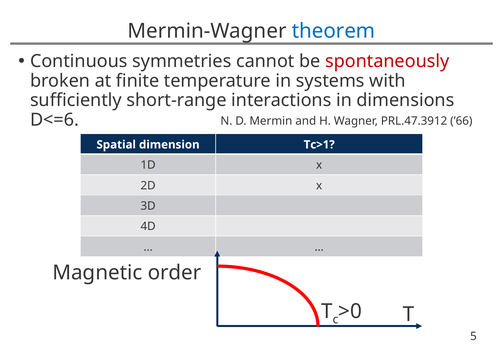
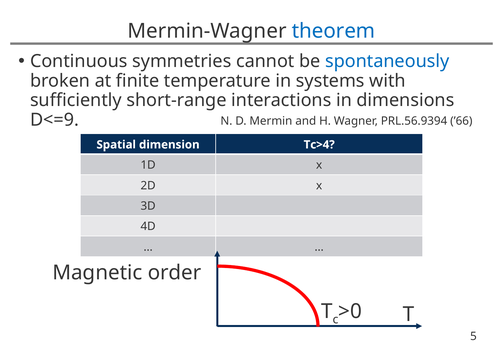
spontaneously colour: red -> blue
D<=6: D<=6 -> D<=9
PRL.47.3912: PRL.47.3912 -> PRL.56.9394
Tc>1: Tc>1 -> Tc>4
